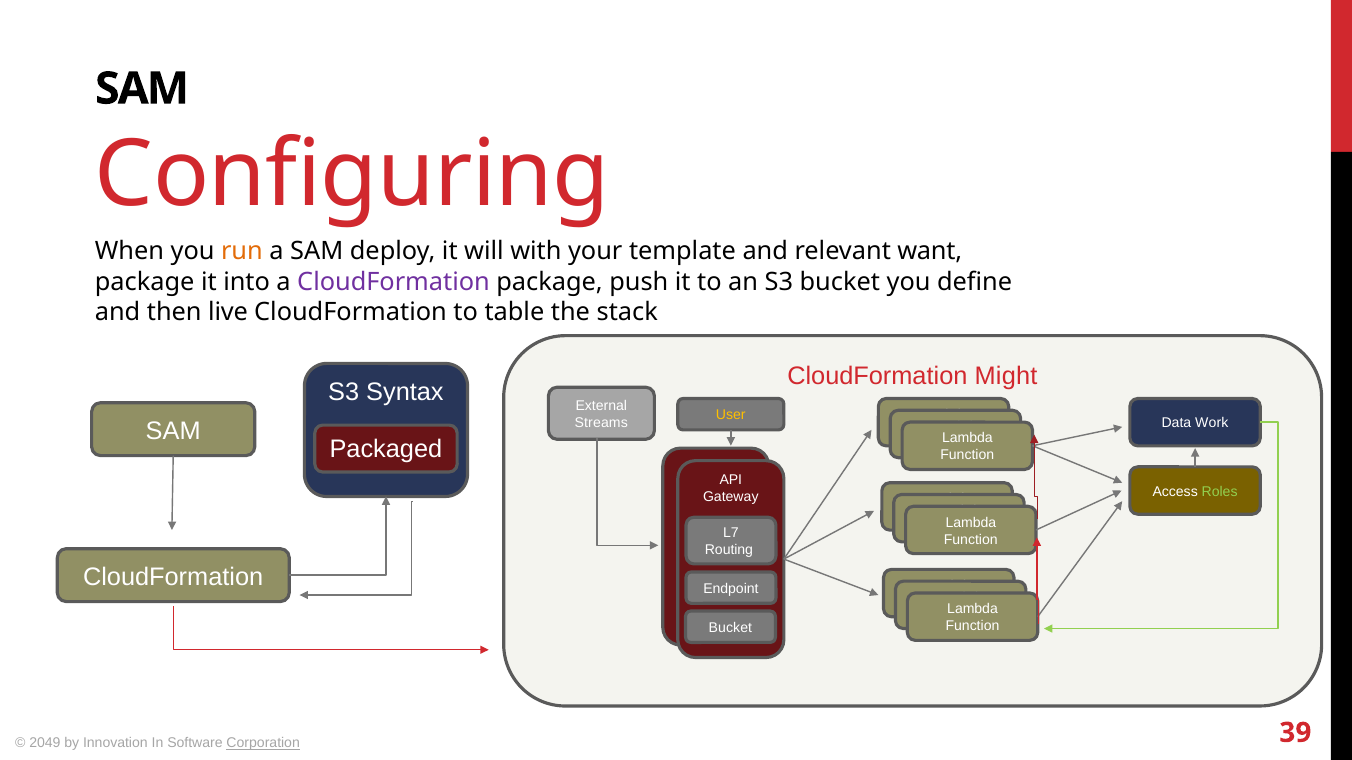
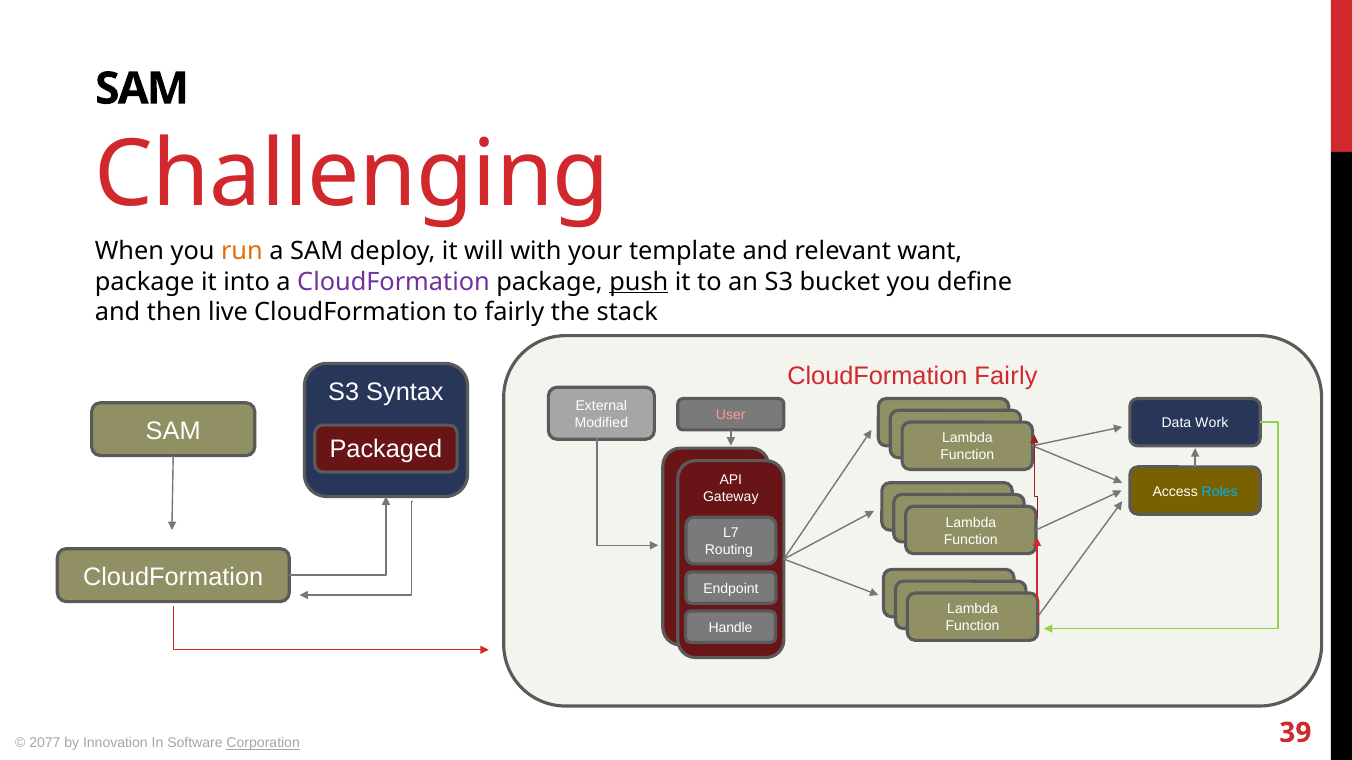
Configuring: Configuring -> Challenging
push underline: none -> present
to table: table -> fairly
CloudFormation Might: Might -> Fairly
User colour: yellow -> pink
Streams: Streams -> Modified
Roles colour: light green -> light blue
Bucket at (730, 628): Bucket -> Handle
2049: 2049 -> 2077
